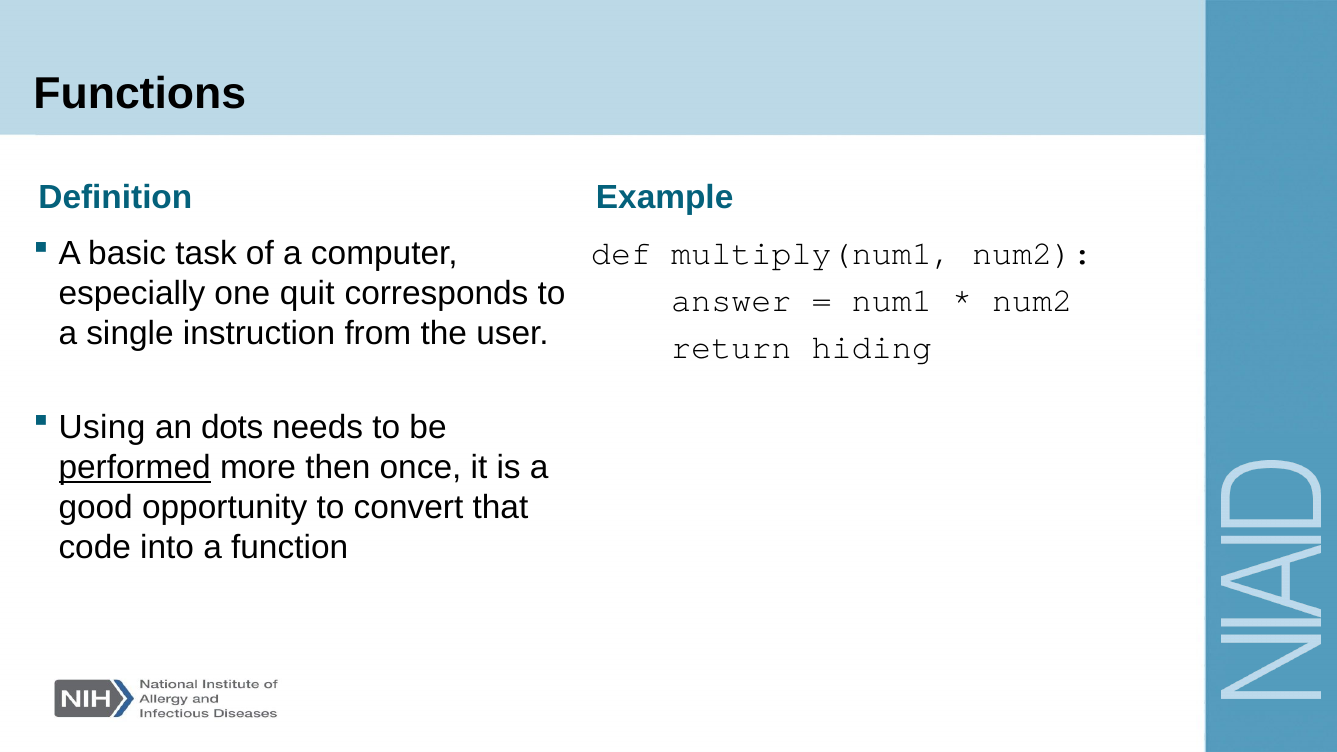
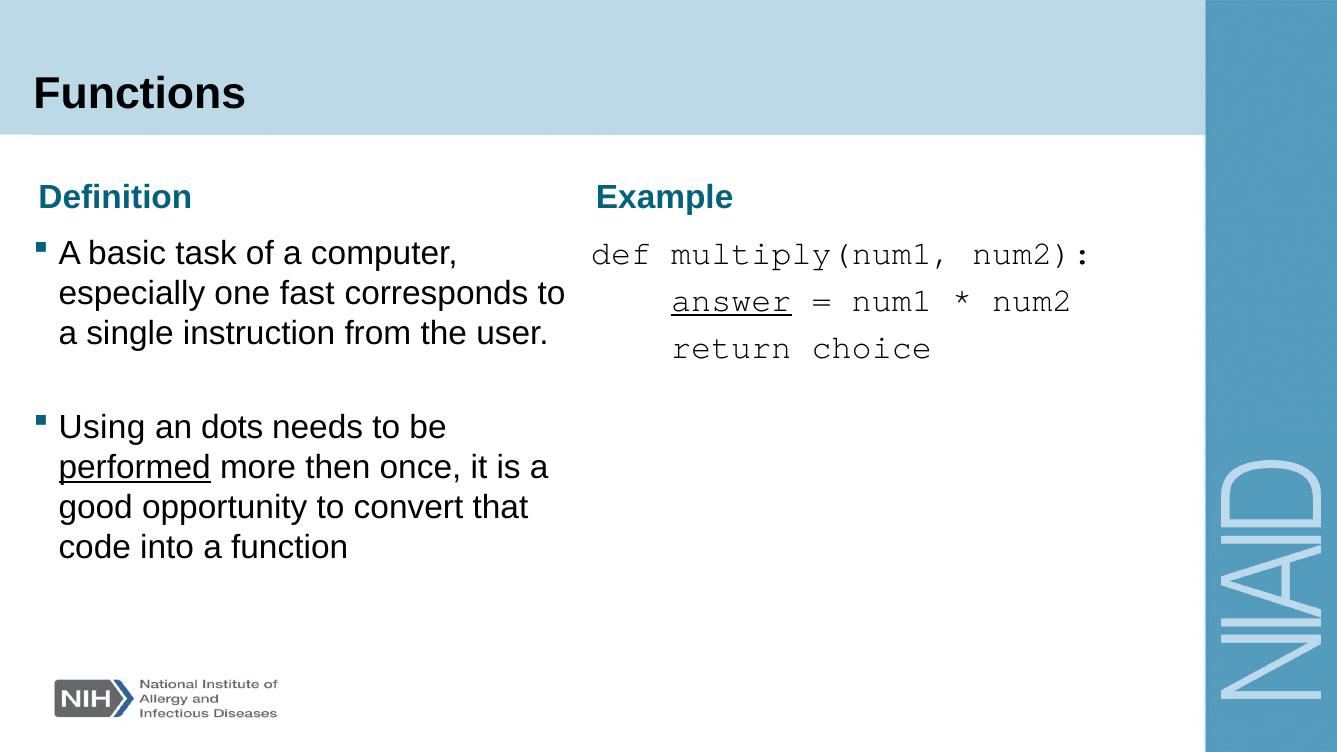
quit: quit -> fast
answer underline: none -> present
hiding: hiding -> choice
